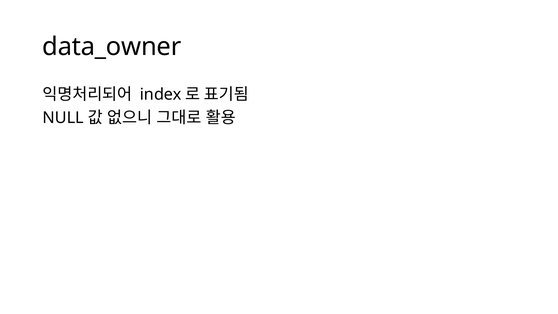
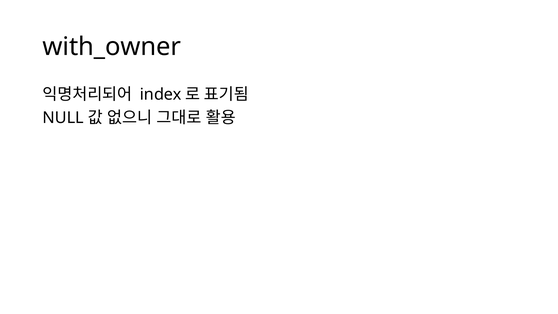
data_owner: data_owner -> with_owner
